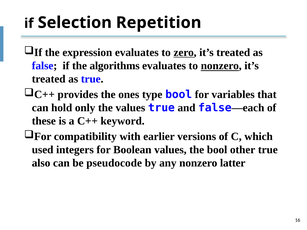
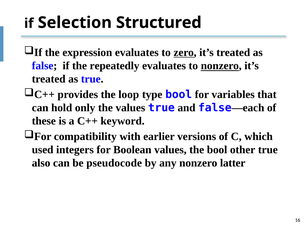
Repetition: Repetition -> Structured
algorithms: algorithms -> repeatedly
ones: ones -> loop
